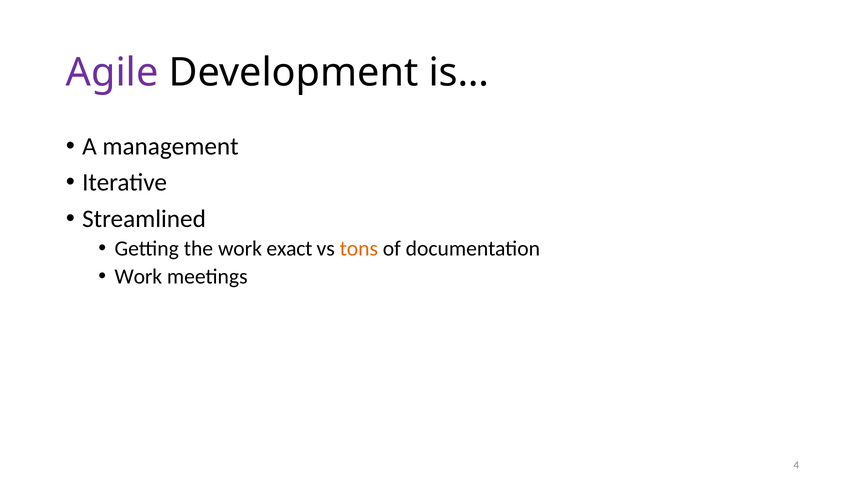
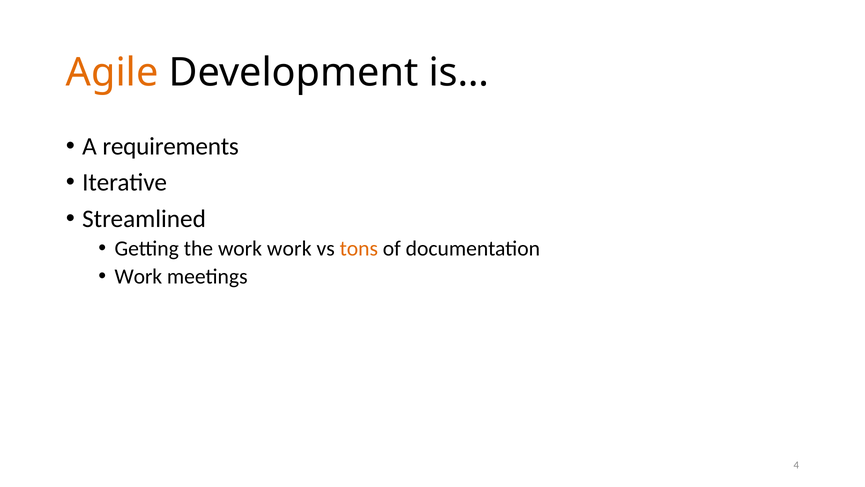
Agile colour: purple -> orange
management: management -> requirements
work exact: exact -> work
